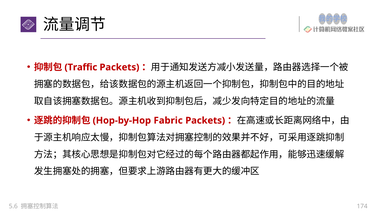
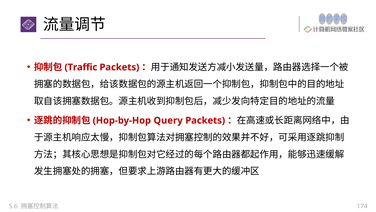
Fabric: Fabric -> Query
